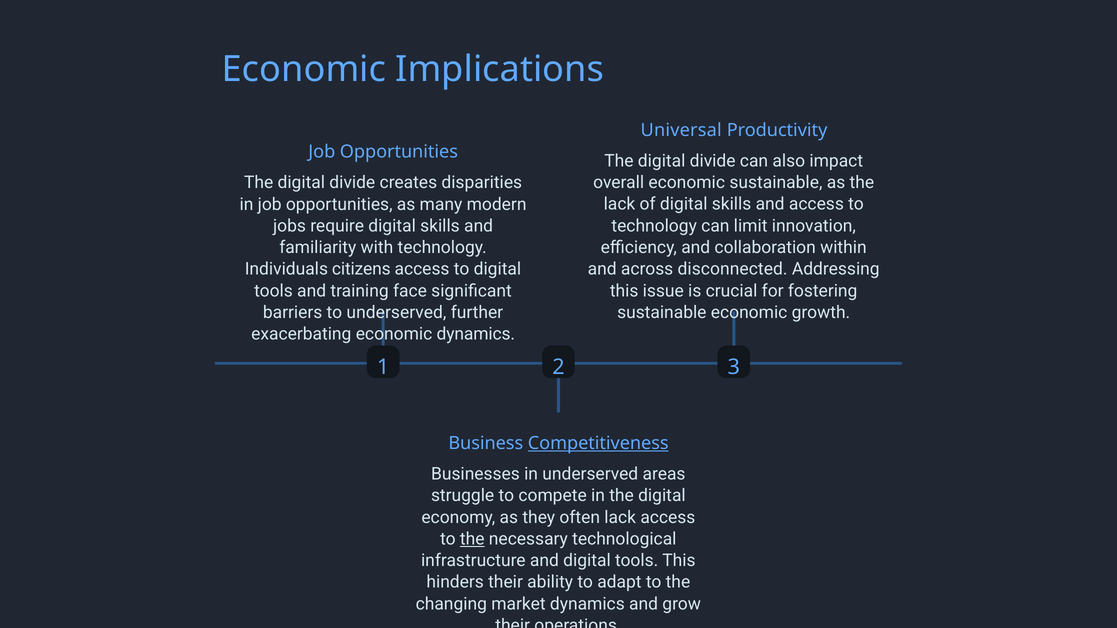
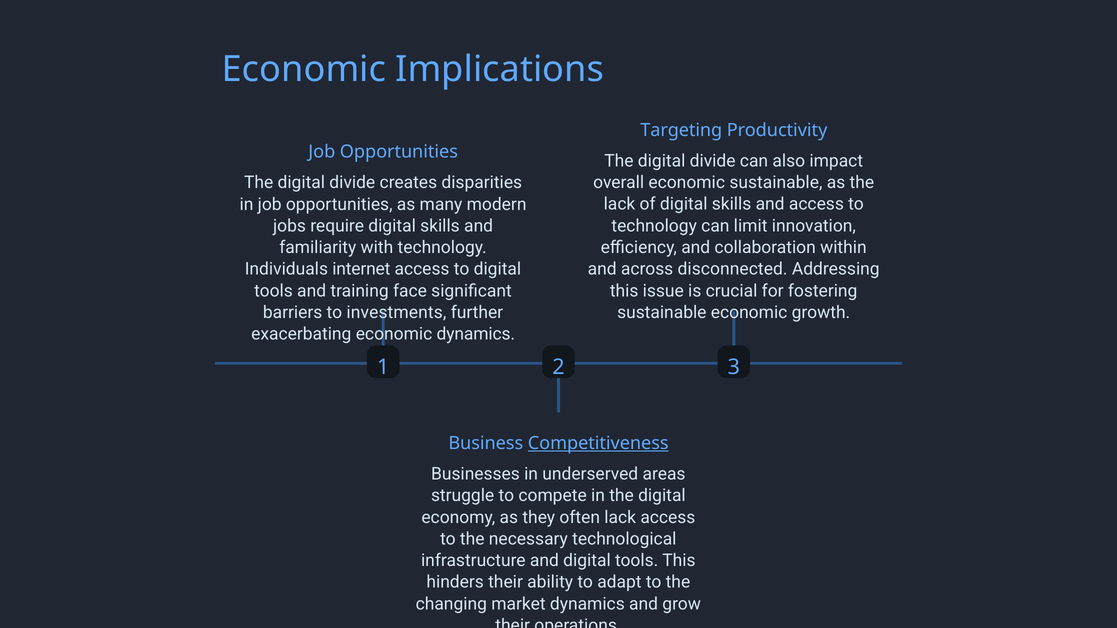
Universal: Universal -> Targeting
citizens: citizens -> internet
to underserved: underserved -> investments
the at (472, 539) underline: present -> none
